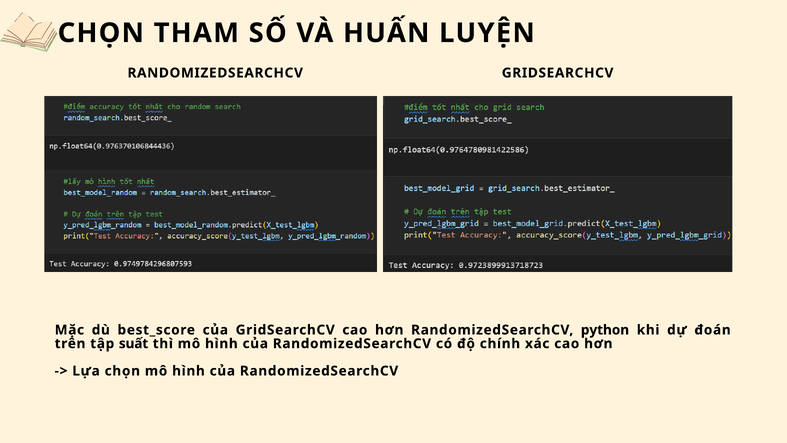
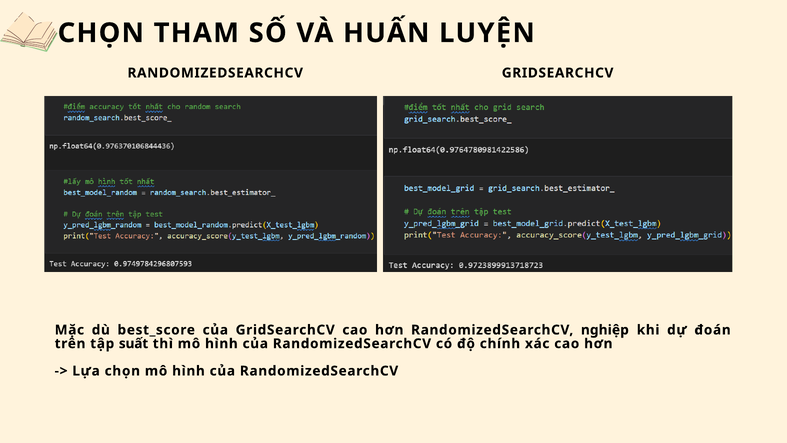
python: python -> nghiệp
